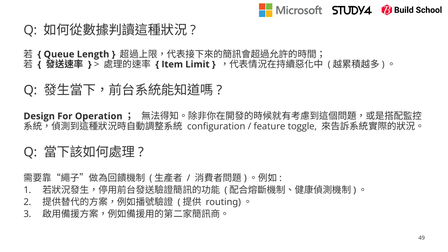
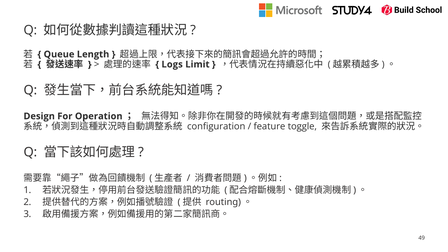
Item: Item -> Logs
